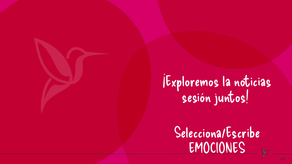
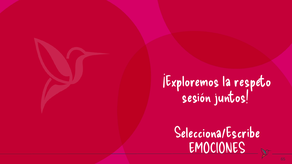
noticias: noticias -> respeto
